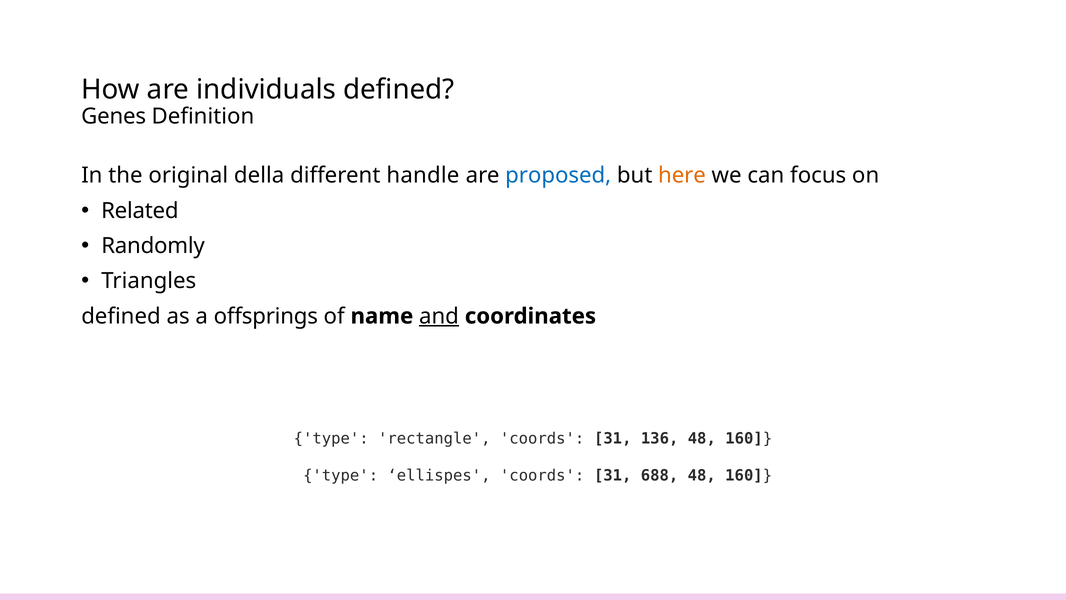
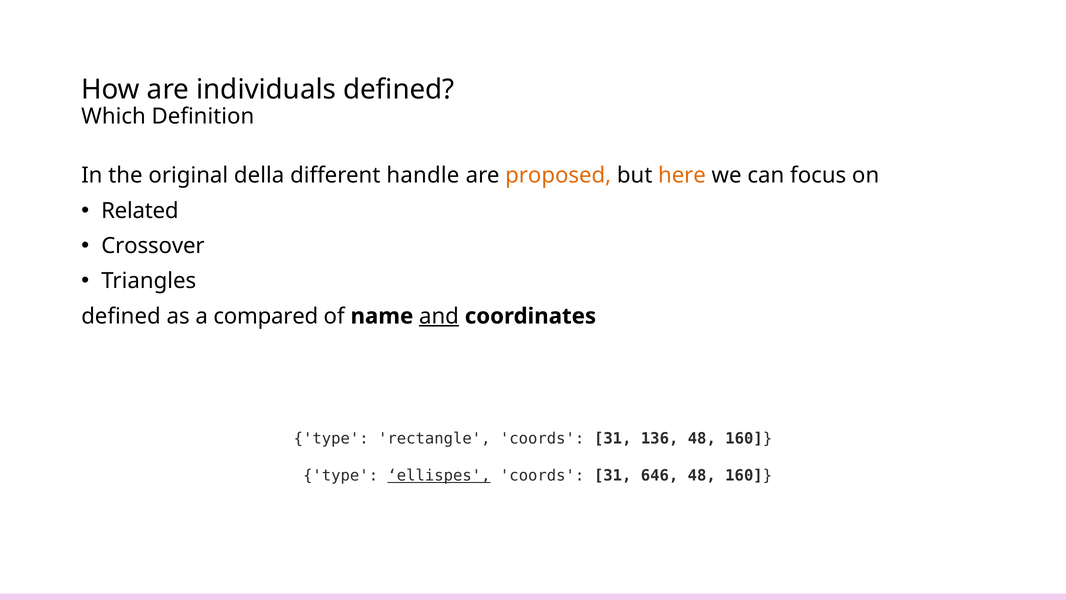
Genes: Genes -> Which
proposed colour: blue -> orange
Randomly: Randomly -> Crossover
offsprings: offsprings -> compared
ellispes underline: none -> present
688: 688 -> 646
